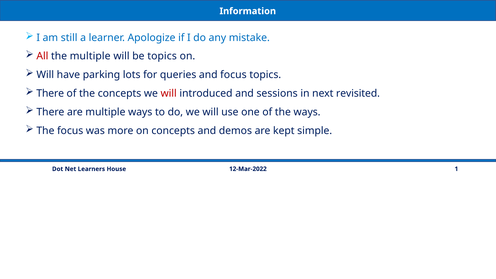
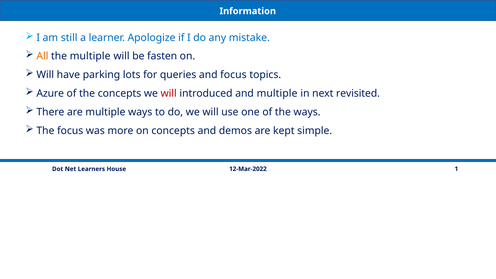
All colour: red -> orange
be topics: topics -> fasten
There at (50, 93): There -> Azure
and sessions: sessions -> multiple
